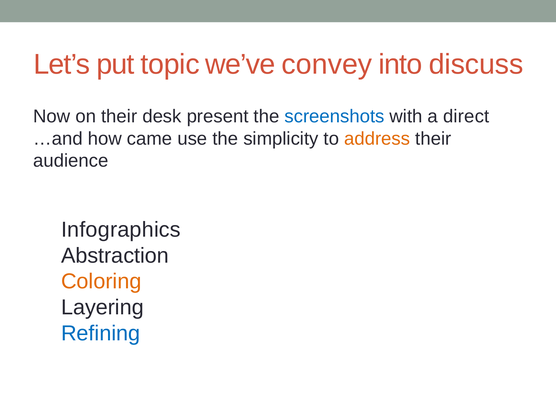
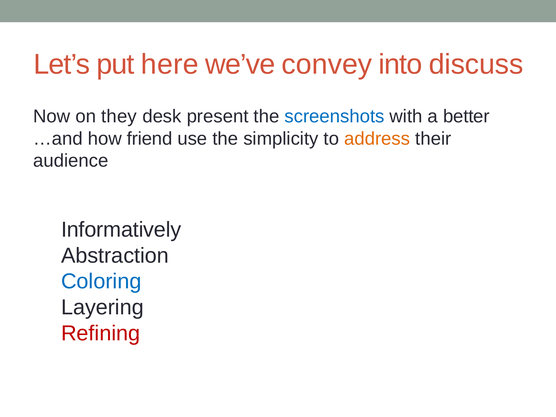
topic: topic -> here
on their: their -> they
direct: direct -> better
came: came -> friend
Infographics: Infographics -> Informatively
Coloring colour: orange -> blue
Refining colour: blue -> red
